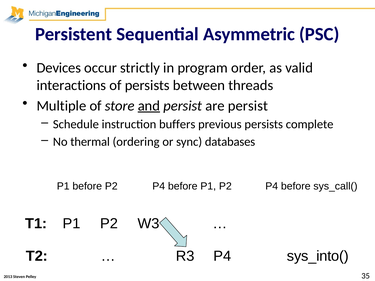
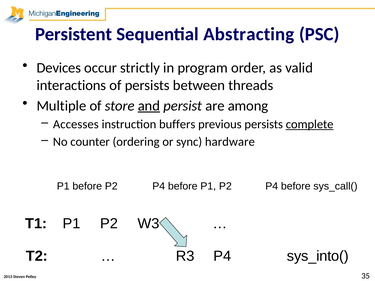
Asymmetric: Asymmetric -> Abstracting
are persist: persist -> among
Schedule: Schedule -> Accesses
complete underline: none -> present
thermal: thermal -> counter
databases: databases -> hardware
